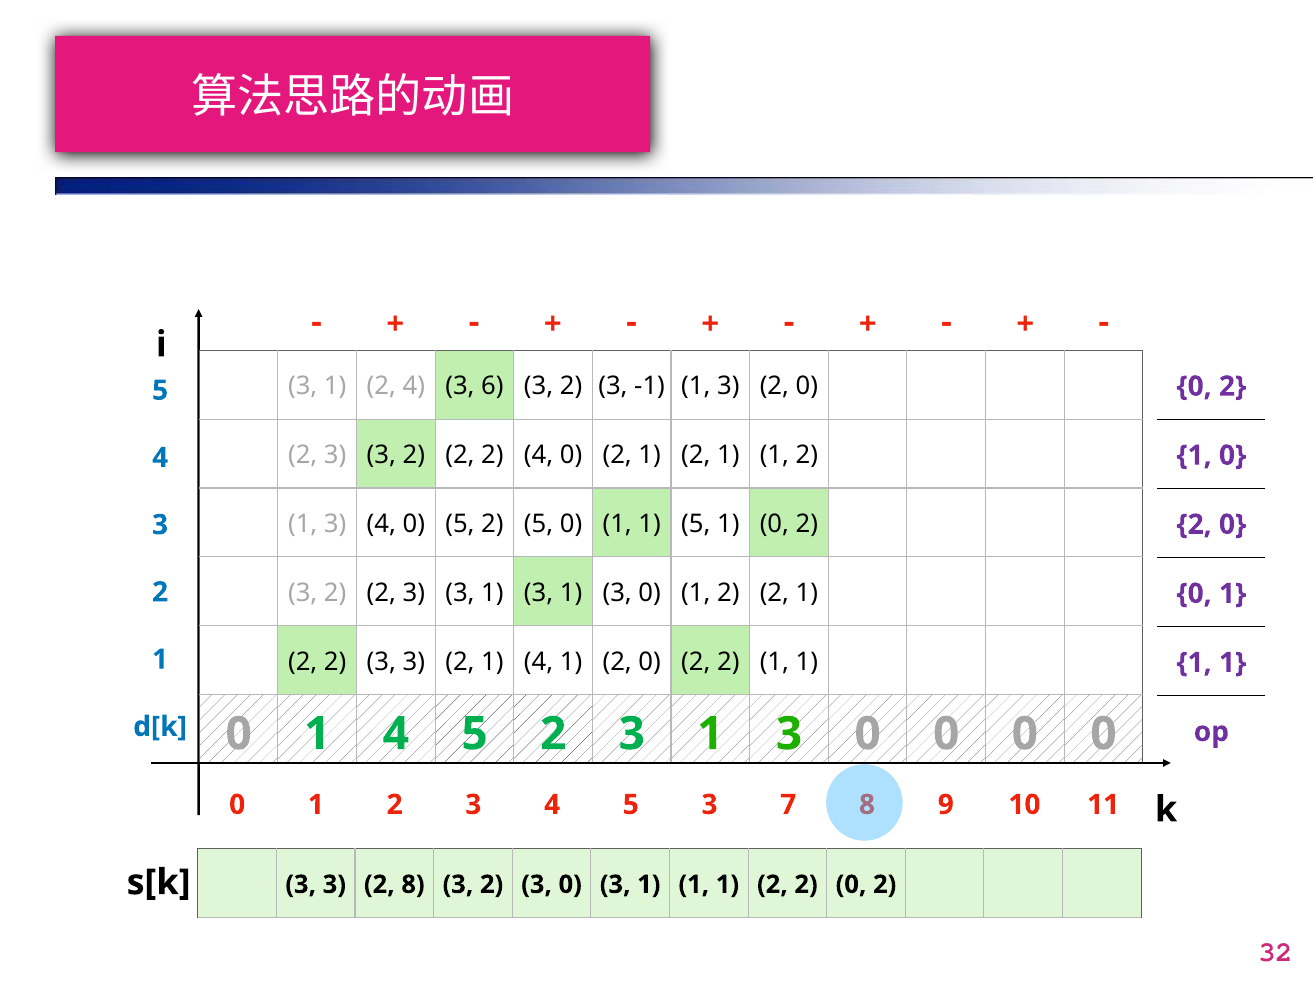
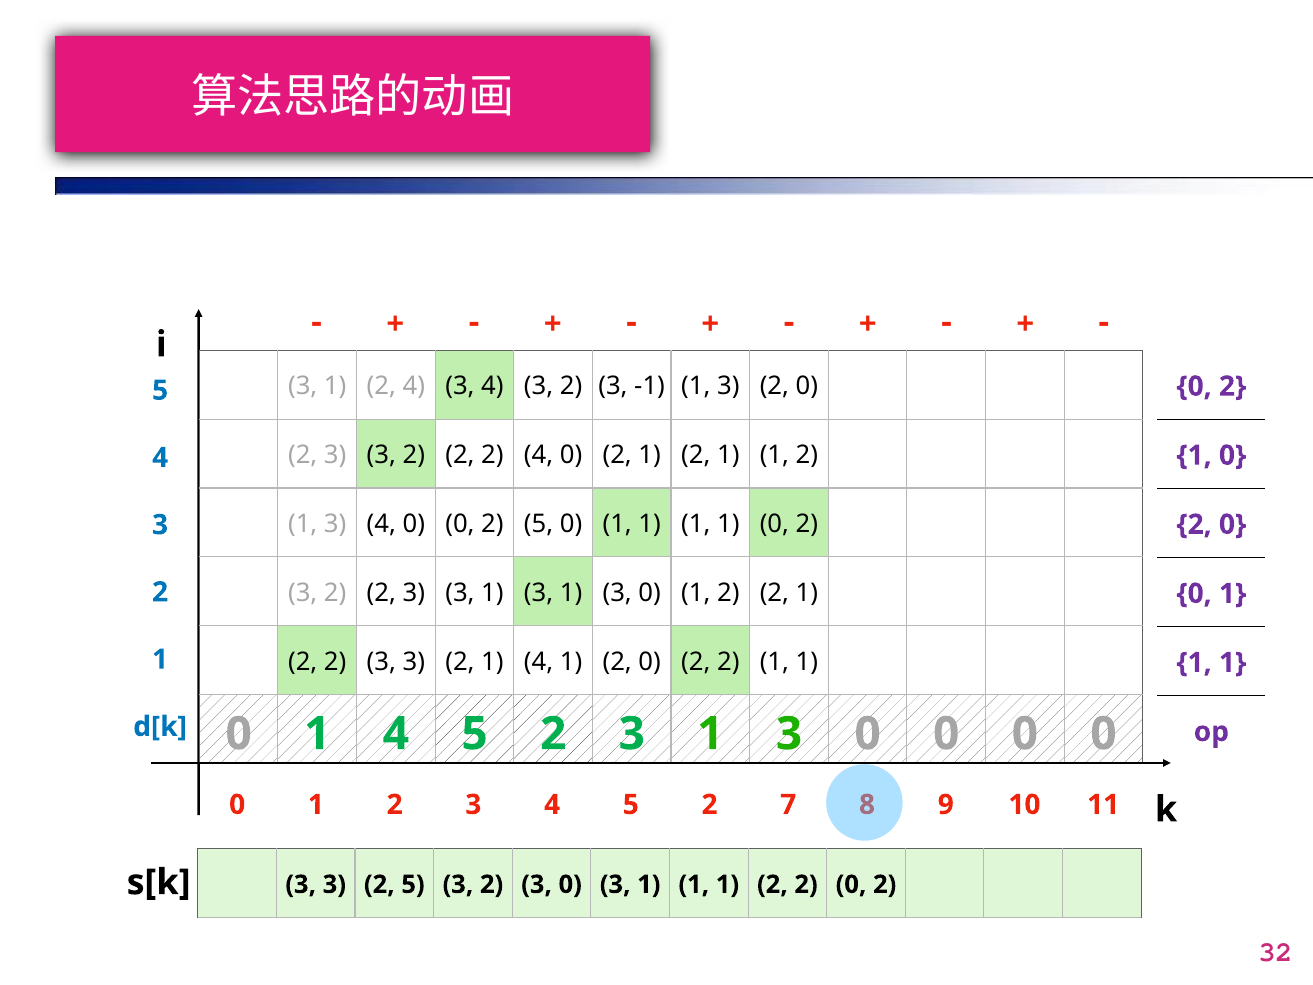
4 3 6: 6 -> 4
4 0 5: 5 -> 0
5 at (696, 524): 5 -> 1
3 4 5 3: 3 -> 2
3 2 8: 8 -> 5
